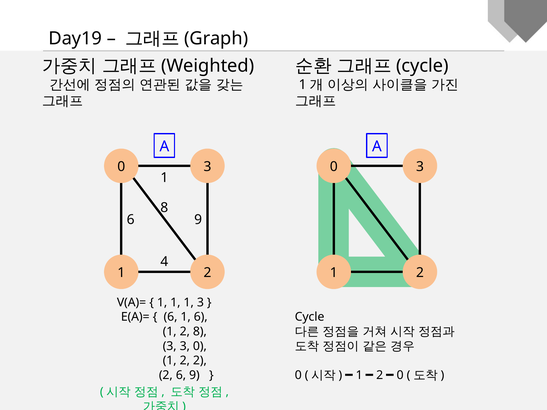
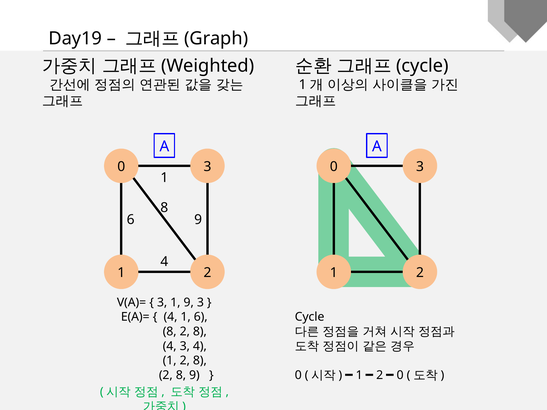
1 at (162, 303): 1 -> 3
1 at (189, 303): 1 -> 9
6 at (171, 317): 6 -> 4
1 at (170, 332): 1 -> 8
3 at (170, 346): 3 -> 4
3 0: 0 -> 4
1 2 2: 2 -> 8
6 at (181, 375): 6 -> 8
